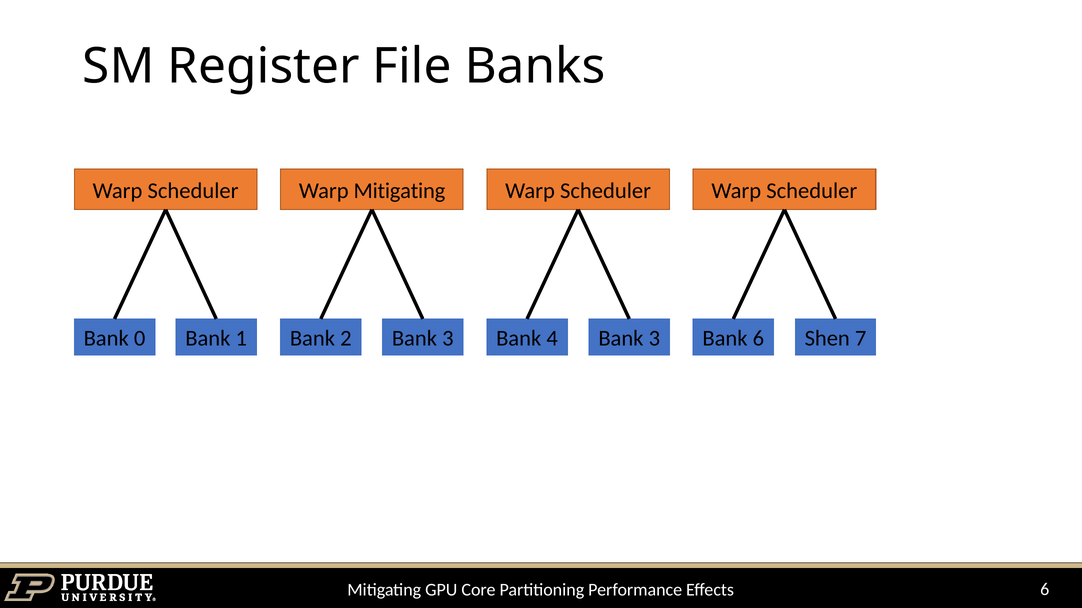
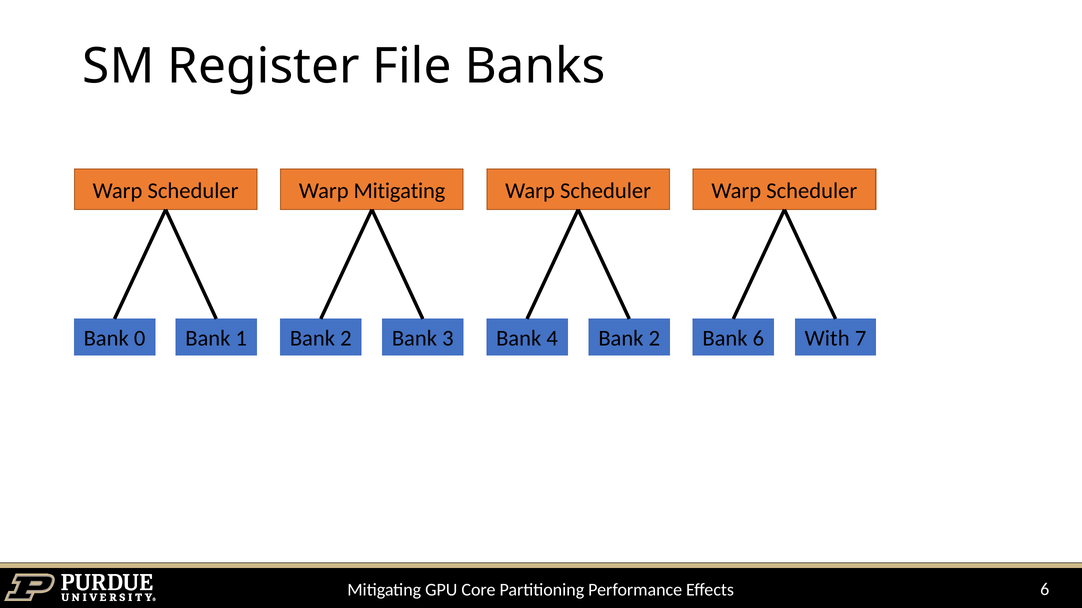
4 Bank 3: 3 -> 2
Shen: Shen -> With
